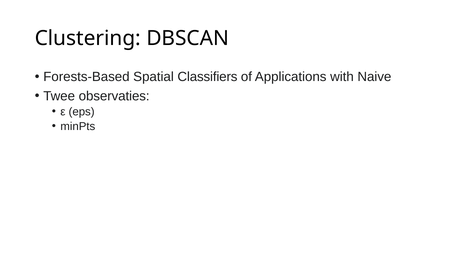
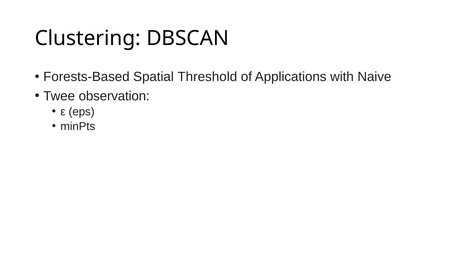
Classifiers: Classifiers -> Threshold
observaties: observaties -> observation
